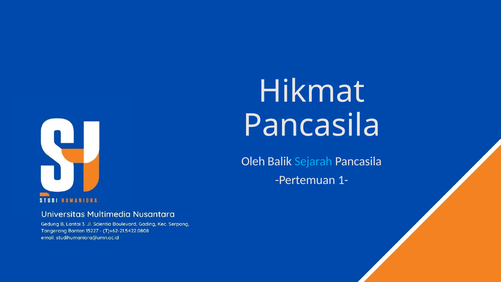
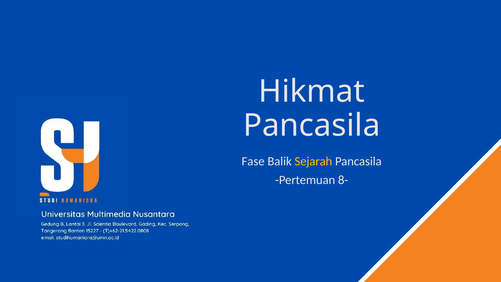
Oleh: Oleh -> Fase
Sejarah colour: light blue -> yellow
1-: 1- -> 8-
